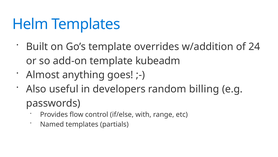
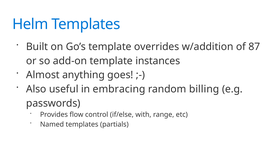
24: 24 -> 87
kubeadm: kubeadm -> instances
developers: developers -> embracing
